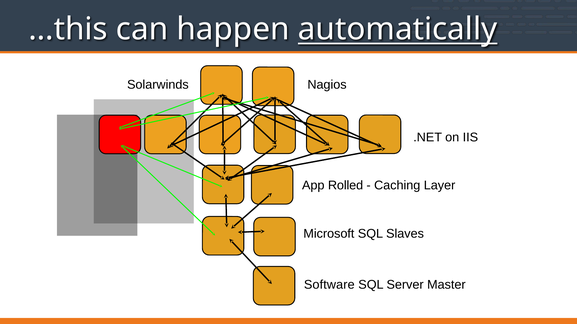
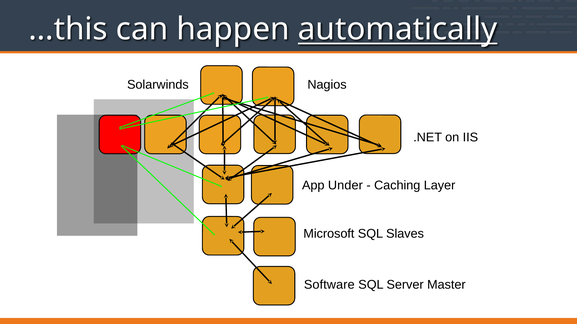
Rolled: Rolled -> Under
